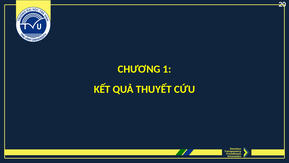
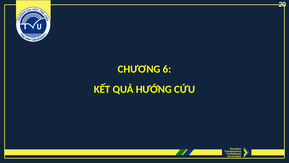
1: 1 -> 6
THUYẾT: THUYẾT -> HƯỚNG
